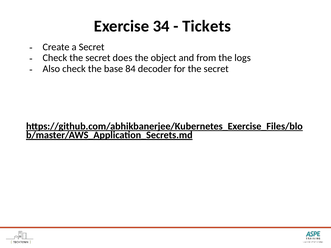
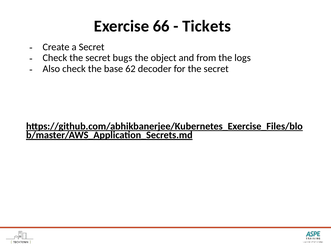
34: 34 -> 66
does: does -> bugs
84: 84 -> 62
